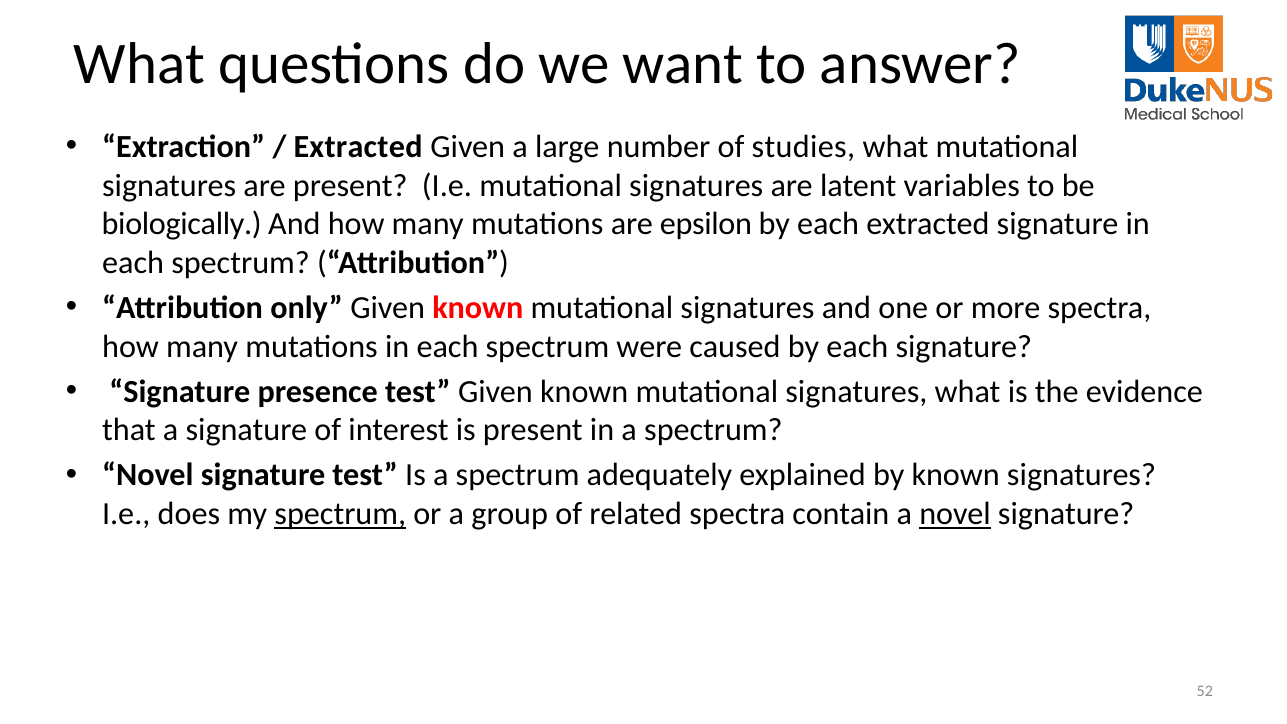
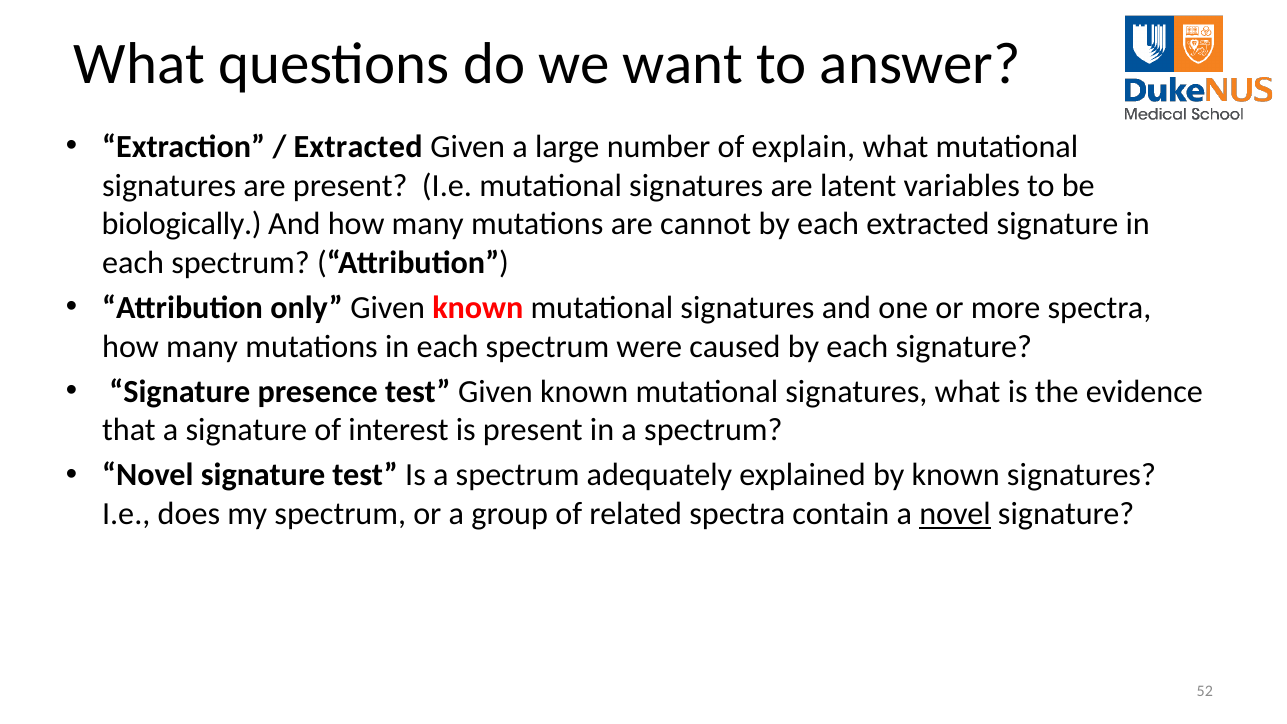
studies: studies -> explain
epsilon: epsilon -> cannot
spectrum at (340, 514) underline: present -> none
